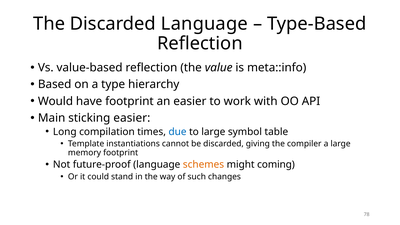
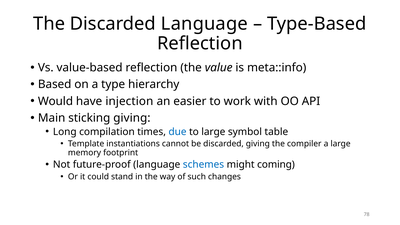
have footprint: footprint -> injection
sticking easier: easier -> giving
schemes colour: orange -> blue
